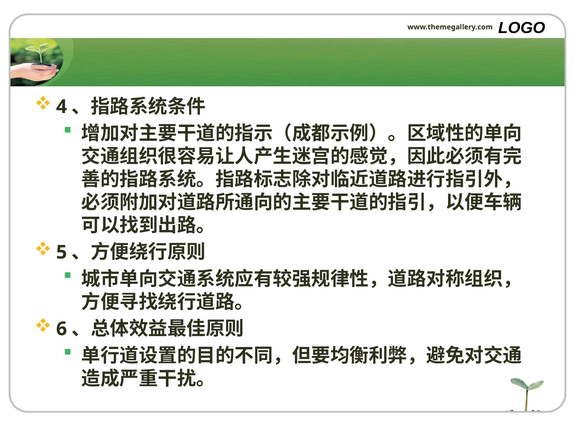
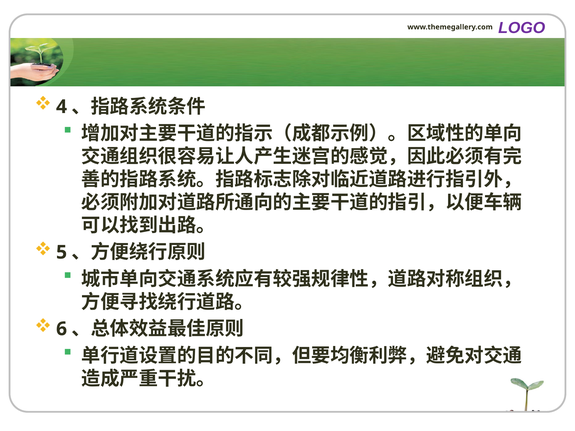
LOGO colour: black -> purple
